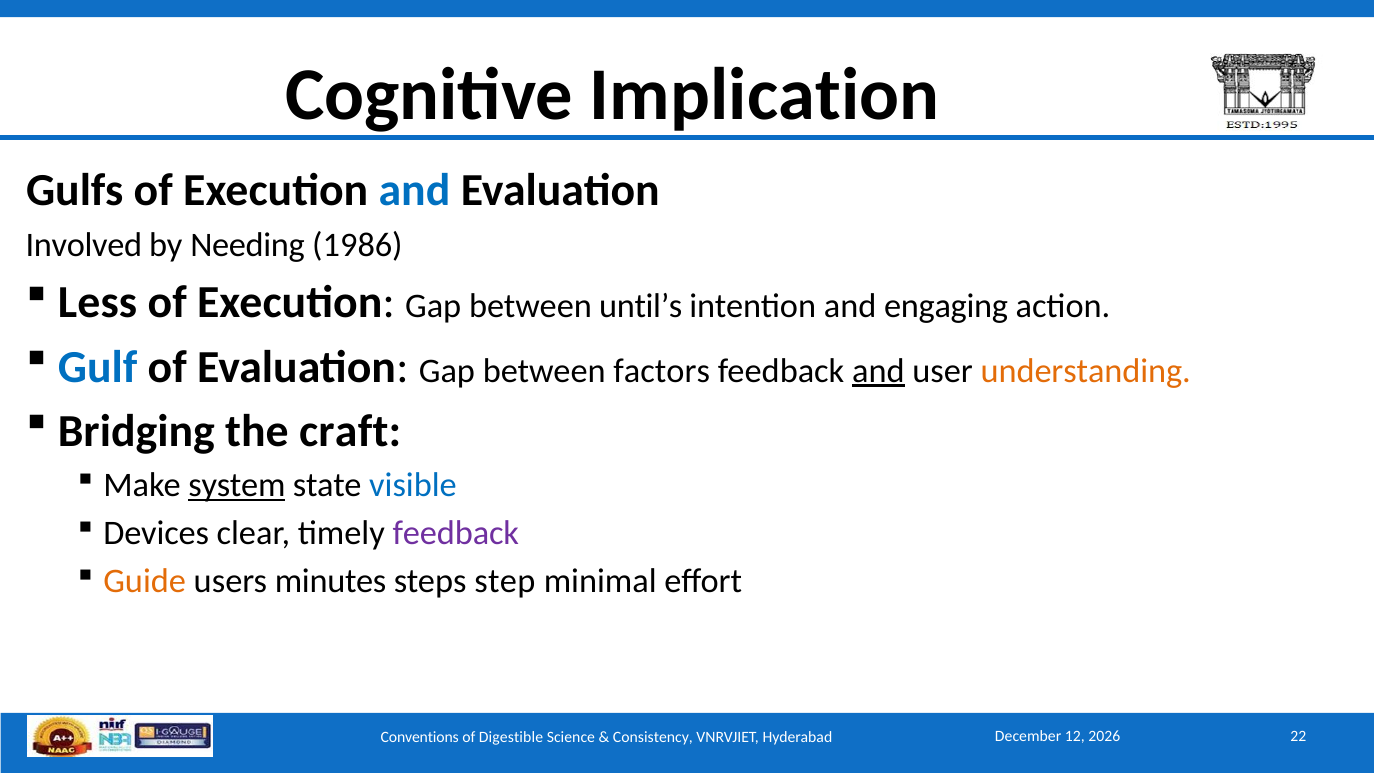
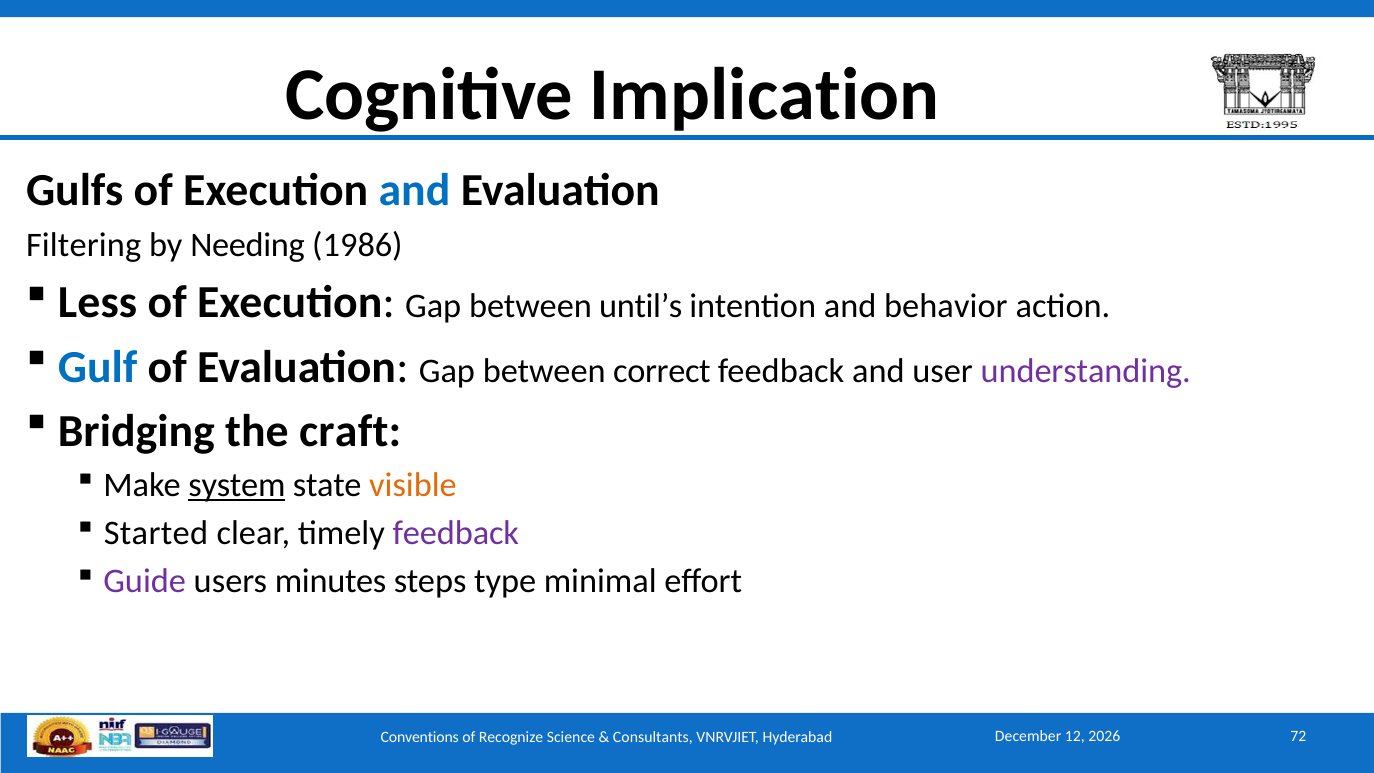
Involved: Involved -> Filtering
engaging: engaging -> behavior
factors: factors -> correct
and at (878, 371) underline: present -> none
understanding colour: orange -> purple
visible colour: blue -> orange
Devices: Devices -> Started
Guide colour: orange -> purple
step: step -> type
Digestible: Digestible -> Recognize
Consistency: Consistency -> Consultants
22: 22 -> 72
